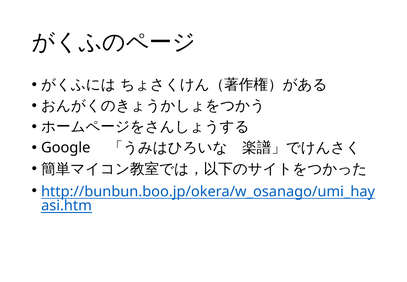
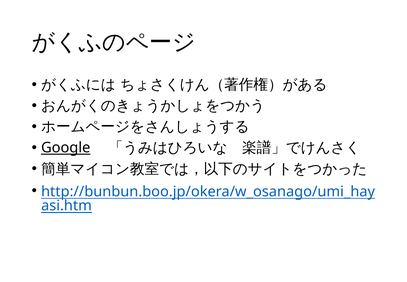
Google underline: none -> present
